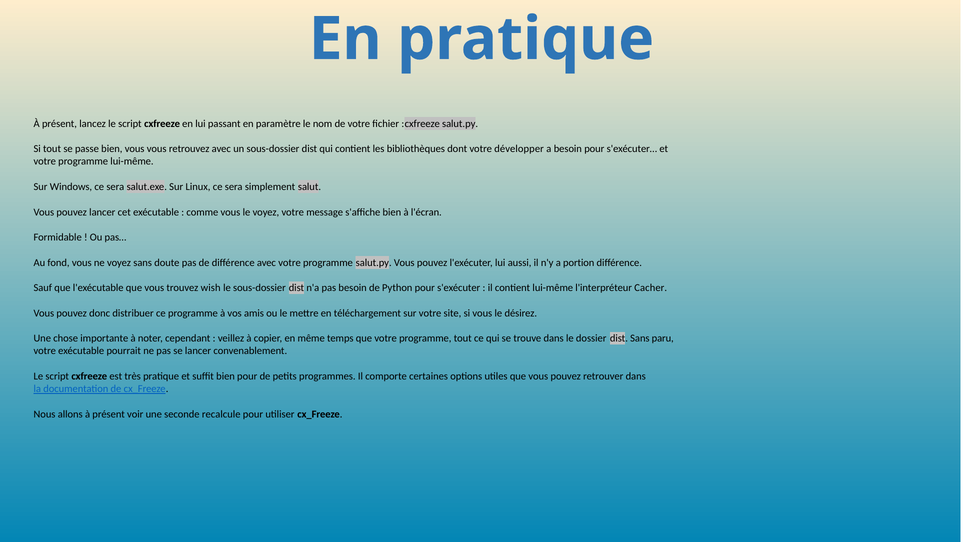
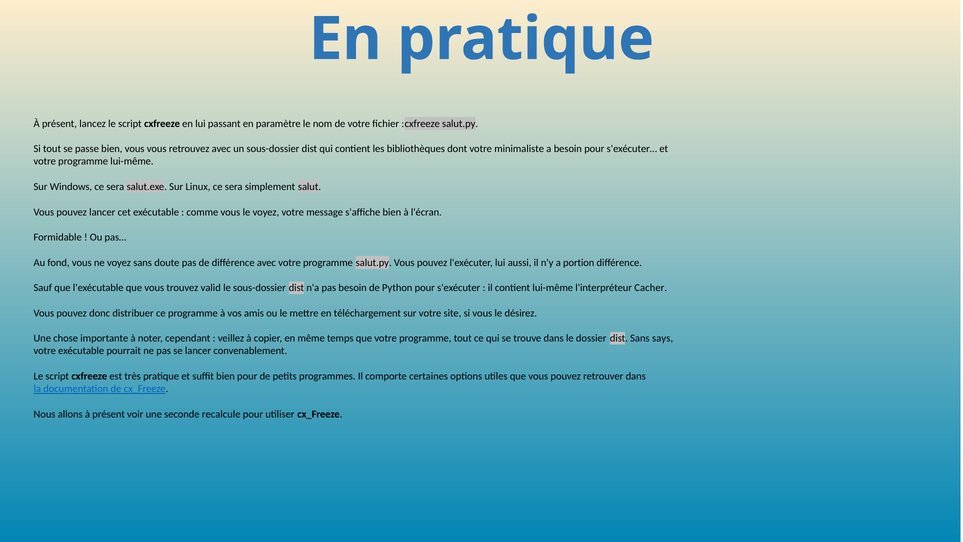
développer: développer -> minimaliste
wish: wish -> valid
paru: paru -> says
